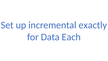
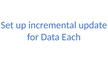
exactly: exactly -> update
